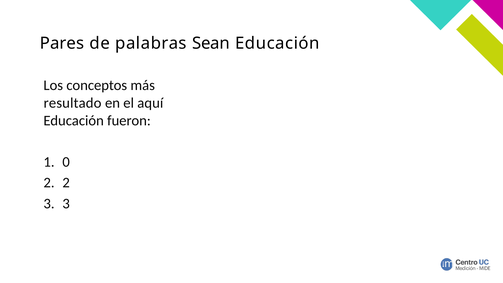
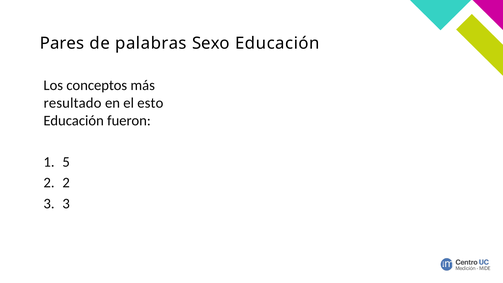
Sean: Sean -> Sexo
aquí: aquí -> esto
0: 0 -> 5
